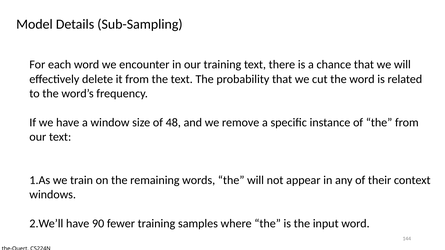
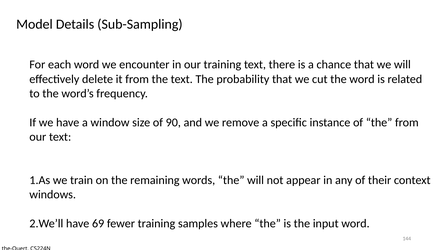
48: 48 -> 90
90: 90 -> 69
